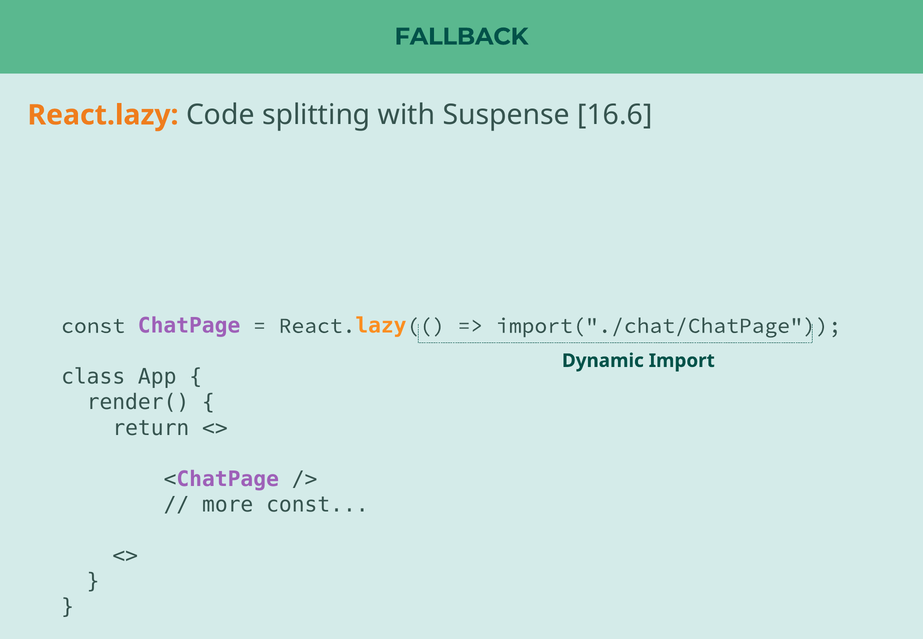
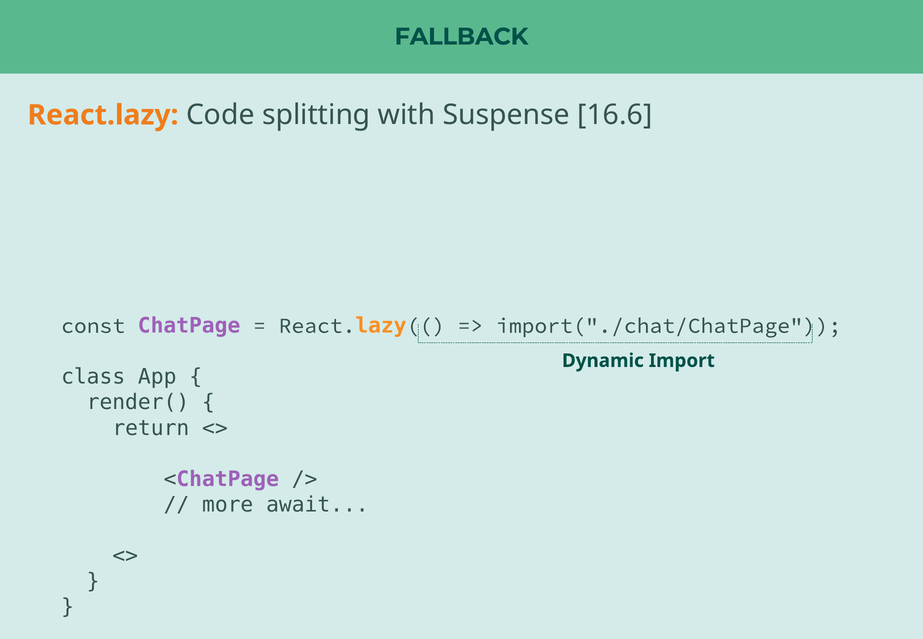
more const: const -> await
